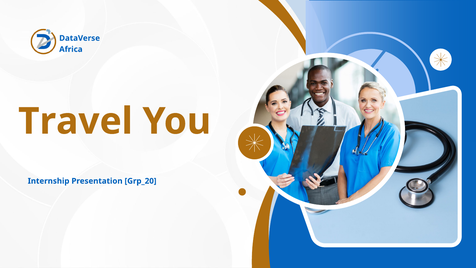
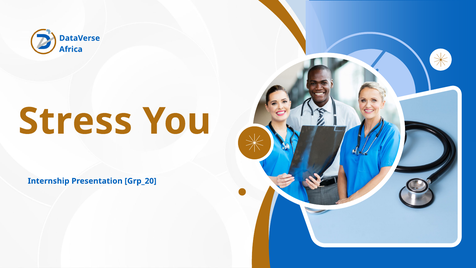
Travel: Travel -> Stress
